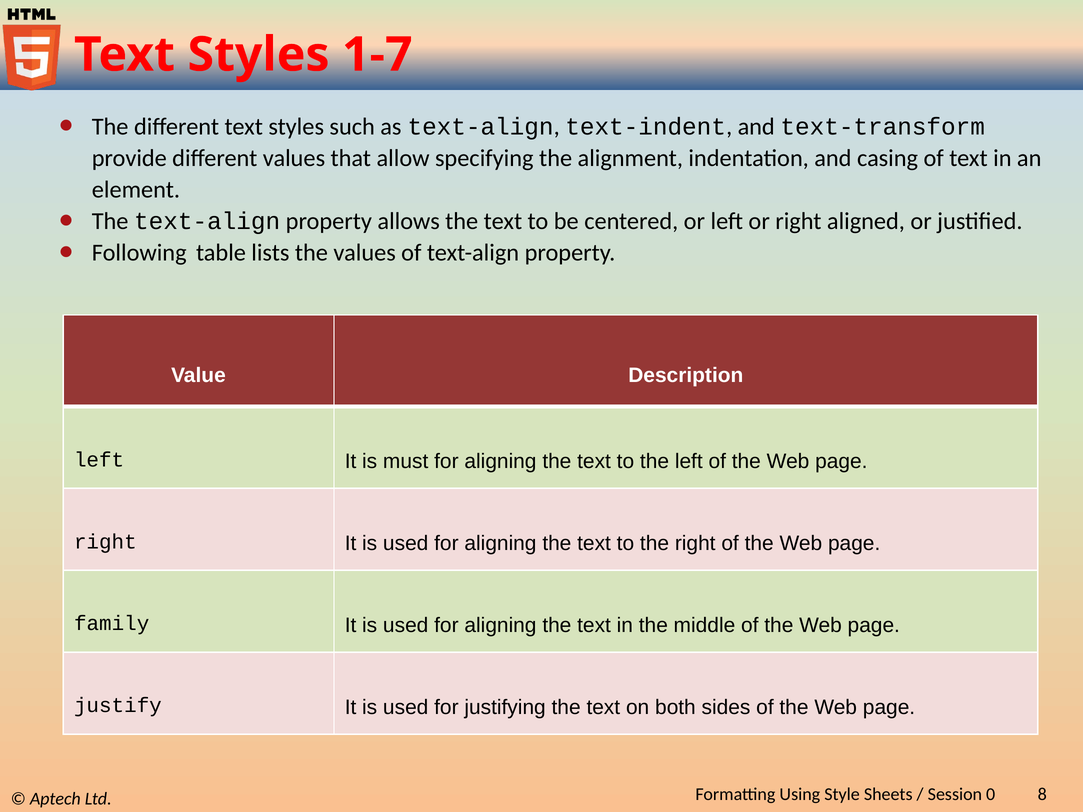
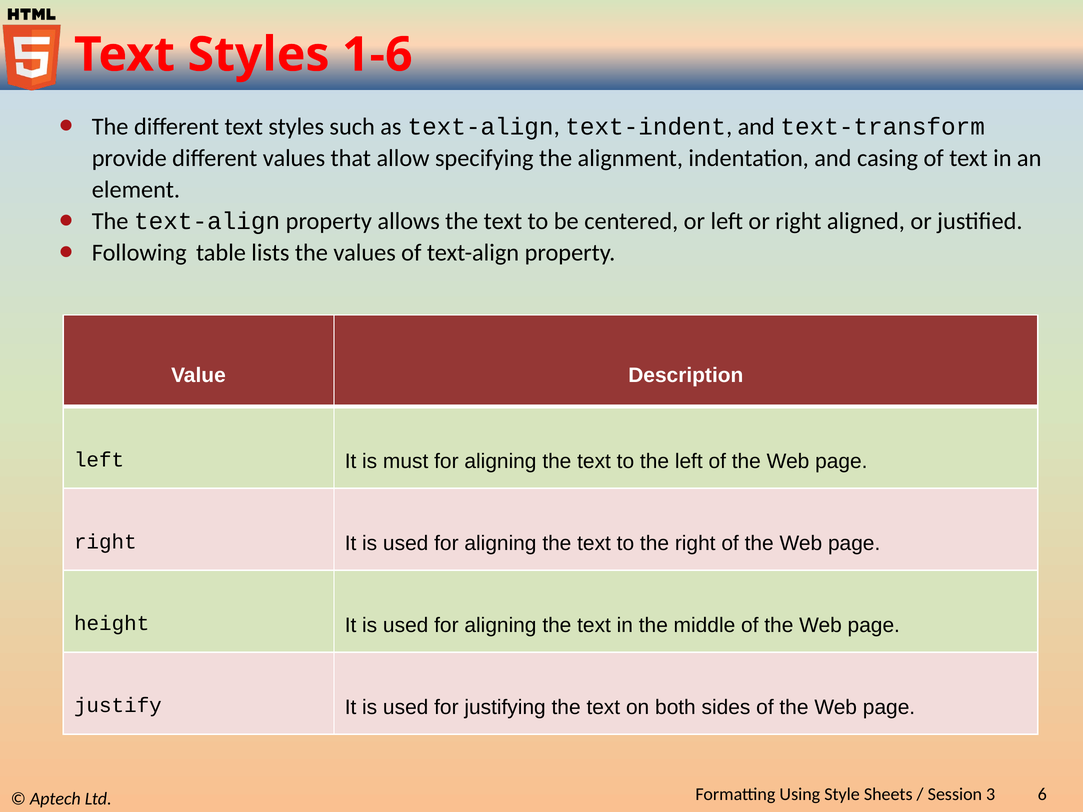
1-7: 1-7 -> 1-6
family: family -> height
0: 0 -> 3
8: 8 -> 6
